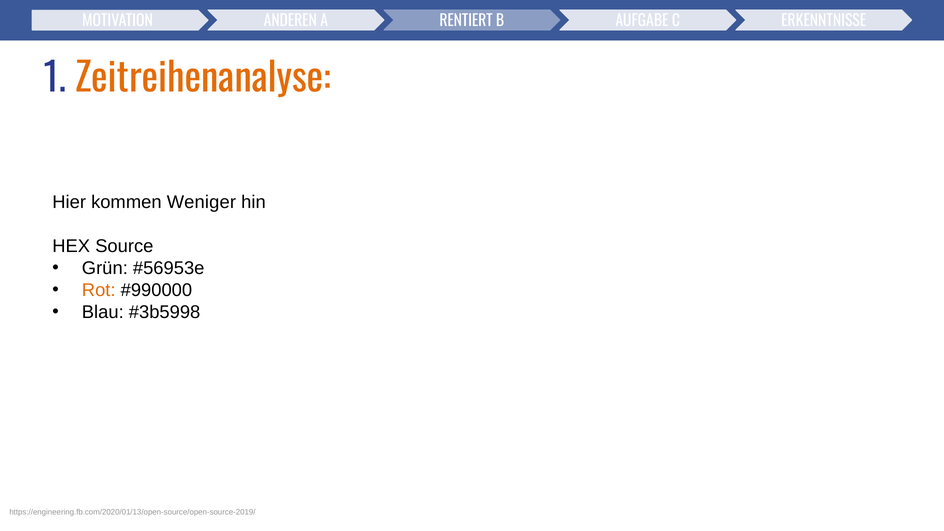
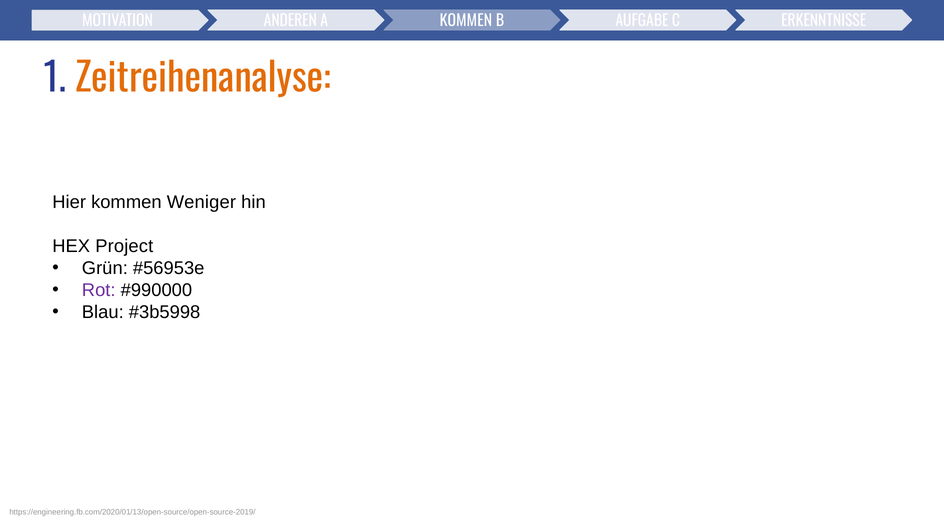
A RENTIERT: RENTIERT -> KOMMEN
Source: Source -> Project
Rot colour: orange -> purple
